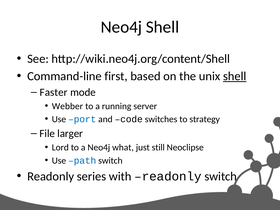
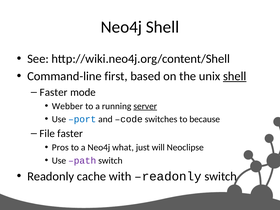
server underline: none -> present
strategy: strategy -> because
File larger: larger -> faster
Lord: Lord -> Pros
still: still -> will
path colour: blue -> purple
series: series -> cache
